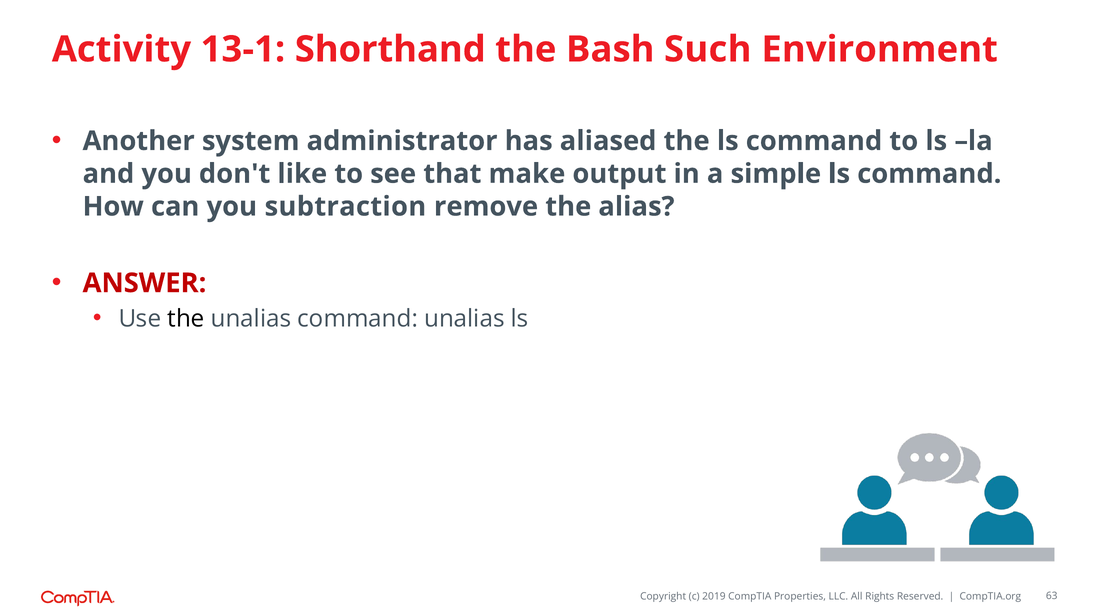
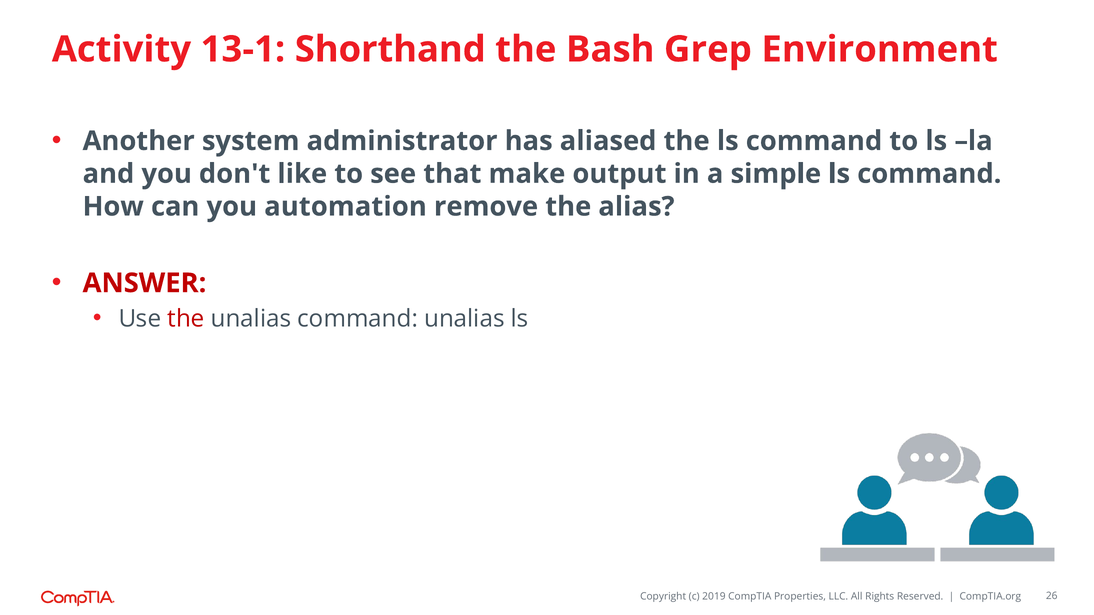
Such: Such -> Grep
subtraction: subtraction -> automation
the at (186, 319) colour: black -> red
63: 63 -> 26
